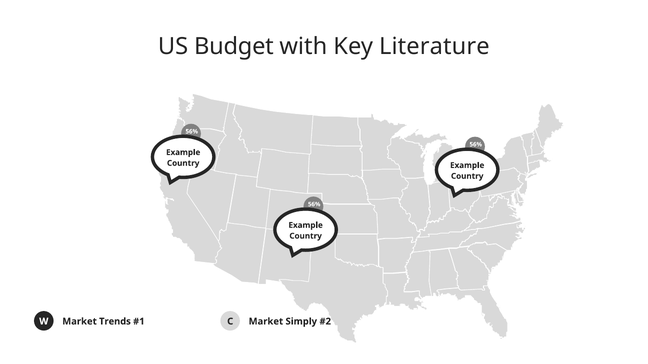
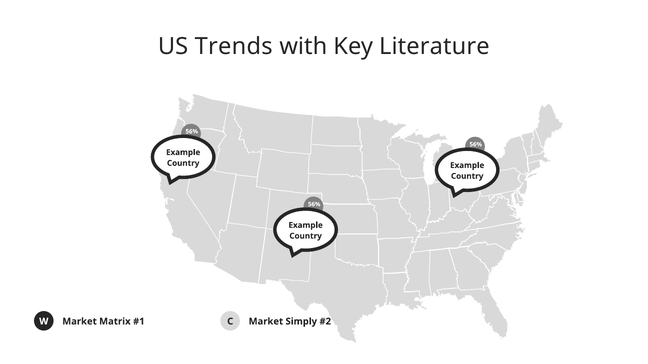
Budget: Budget -> Trends
Trends: Trends -> Matrix
